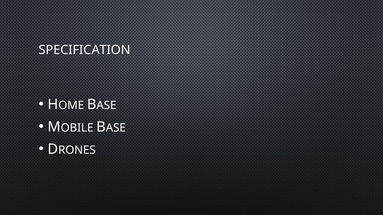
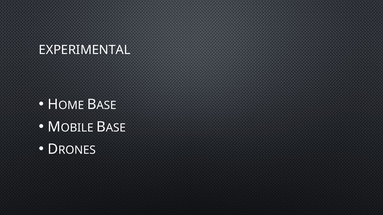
SPECIFICATION: SPECIFICATION -> EXPERIMENTAL
